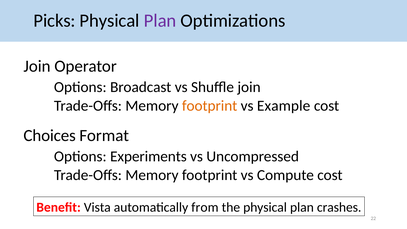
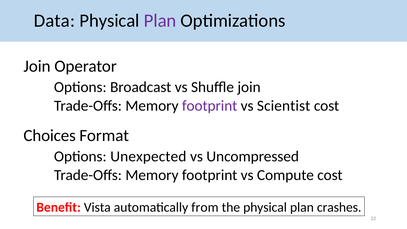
Picks: Picks -> Data
footprint at (210, 106) colour: orange -> purple
Example: Example -> Scientist
Experiments: Experiments -> Unexpected
